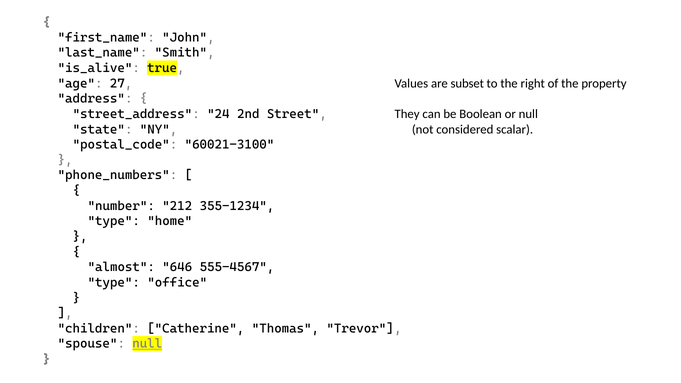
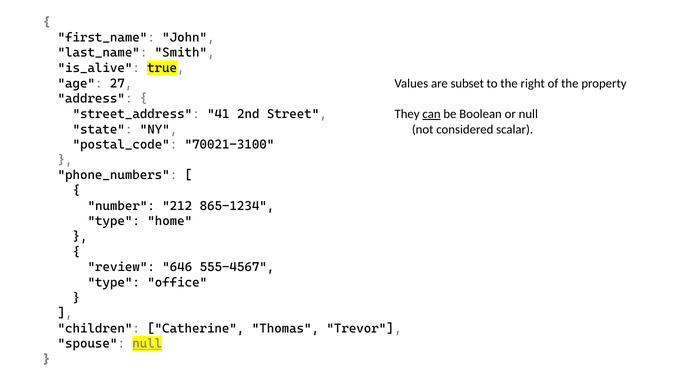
24: 24 -> 41
can underline: none -> present
60021-3100: 60021-3100 -> 70021-3100
355-1234: 355-1234 -> 865-1234
almost: almost -> review
